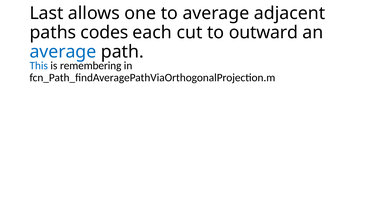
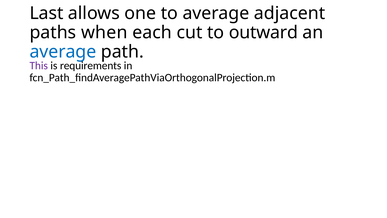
codes: codes -> when
This colour: blue -> purple
remembering: remembering -> requirements
